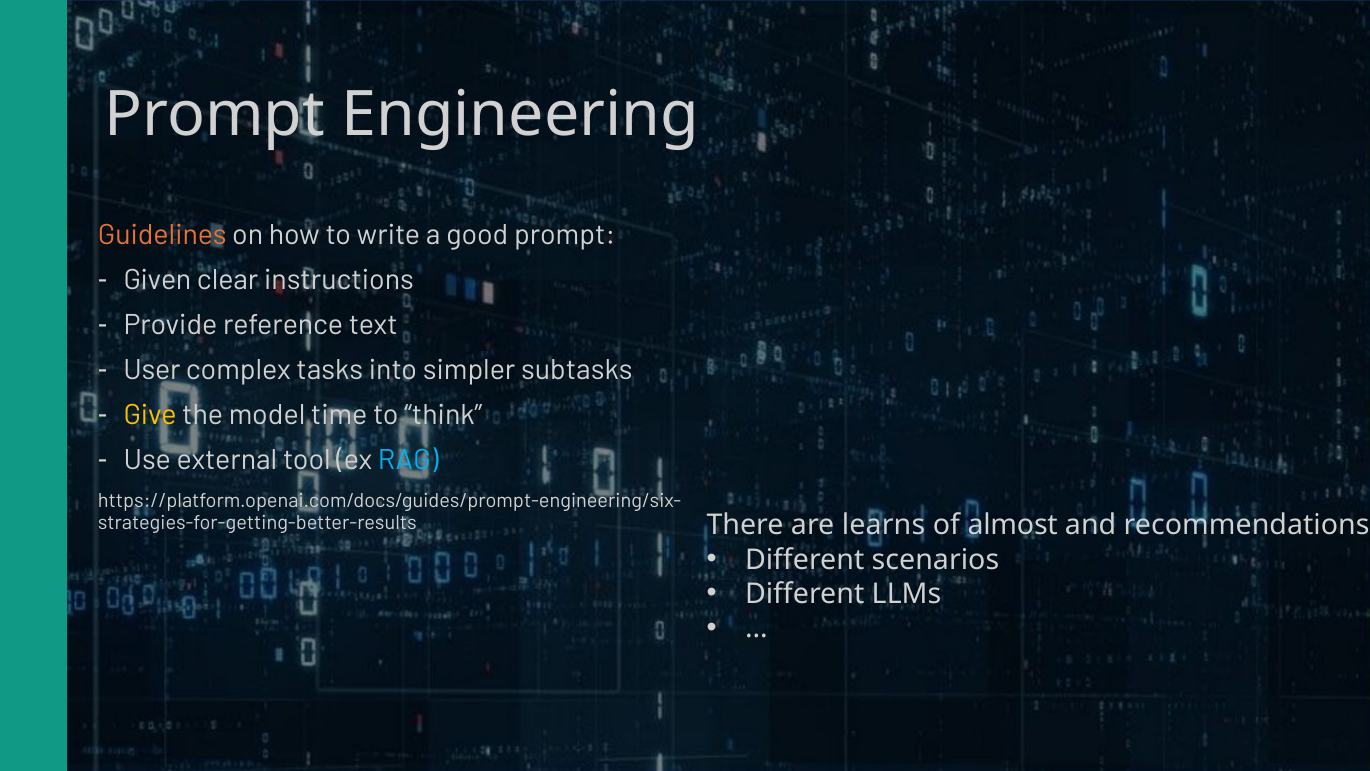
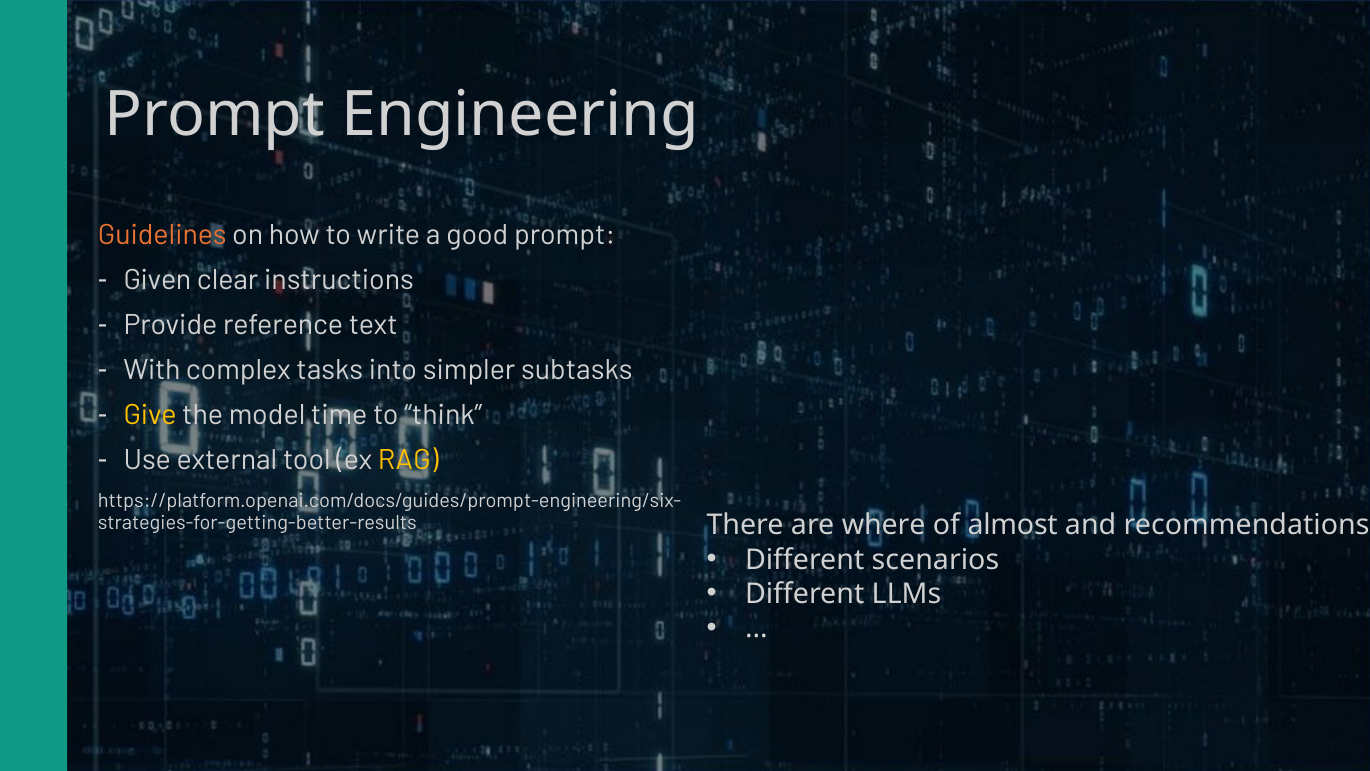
User: User -> With
RAG colour: light blue -> yellow
learns: learns -> where
